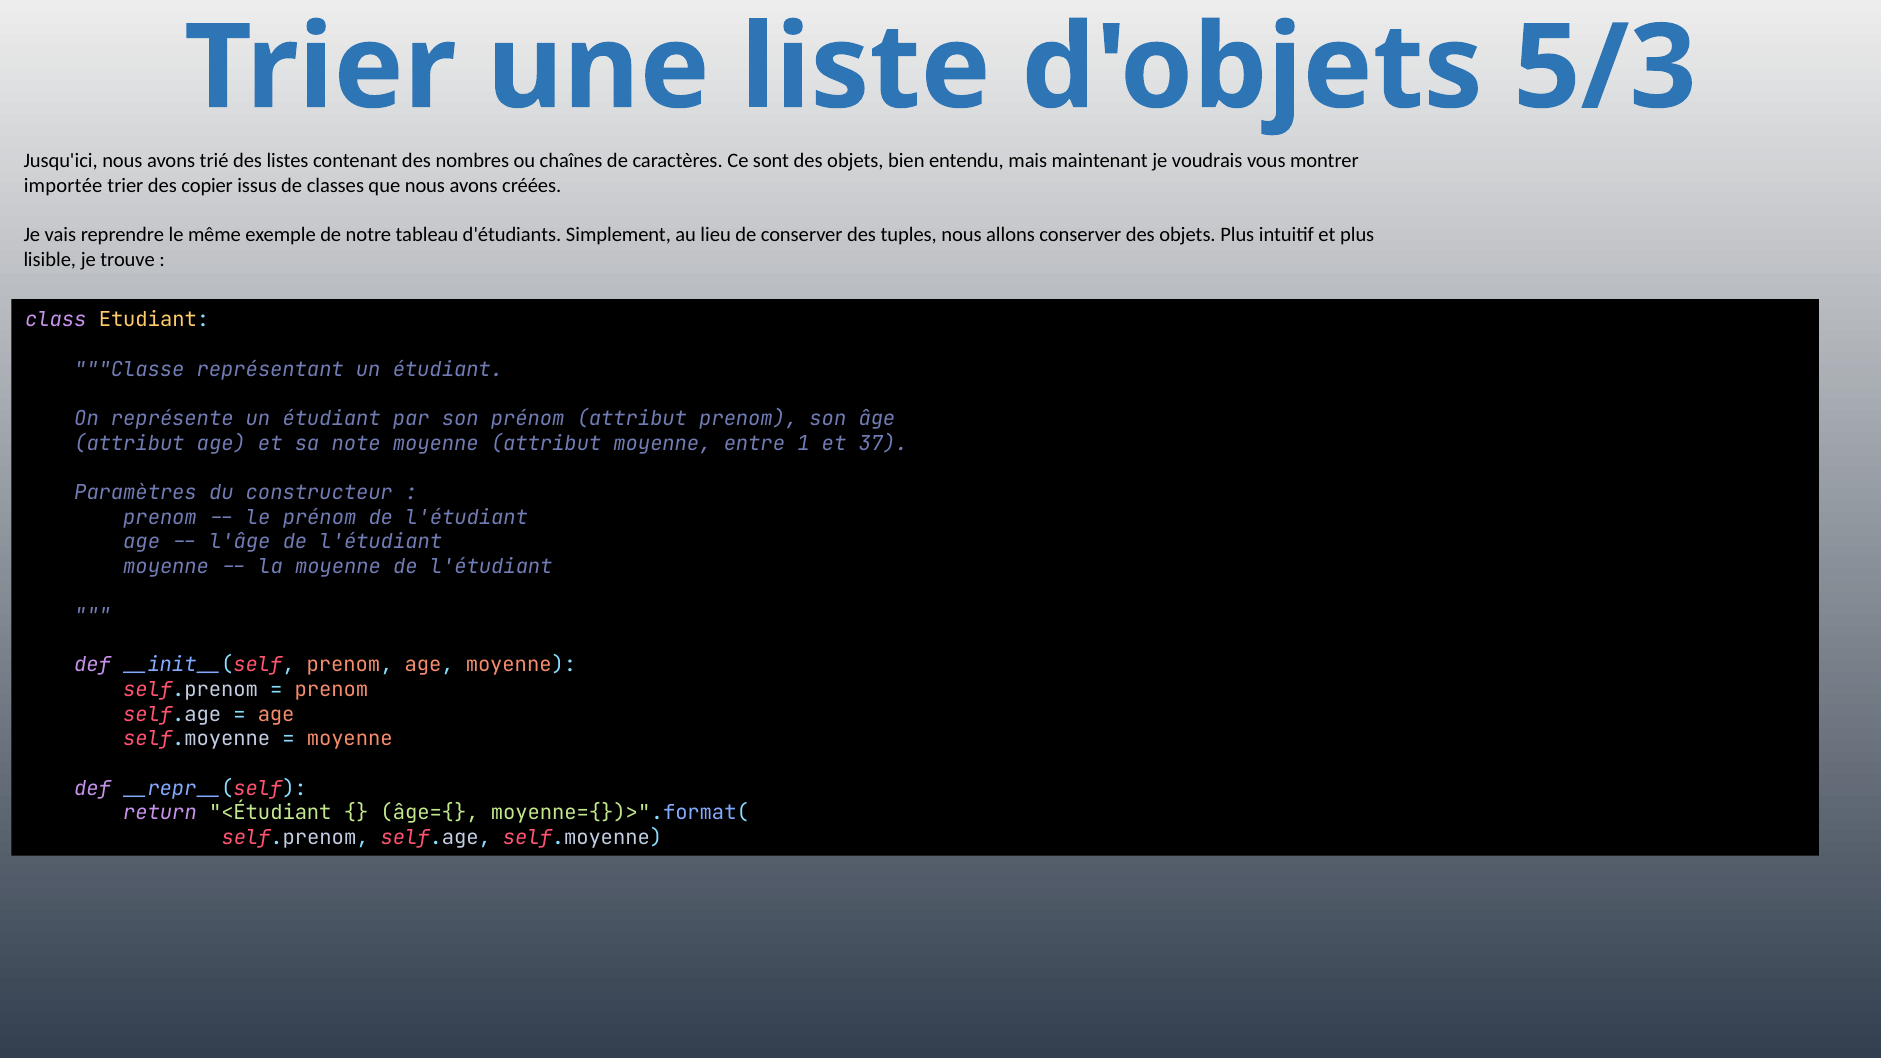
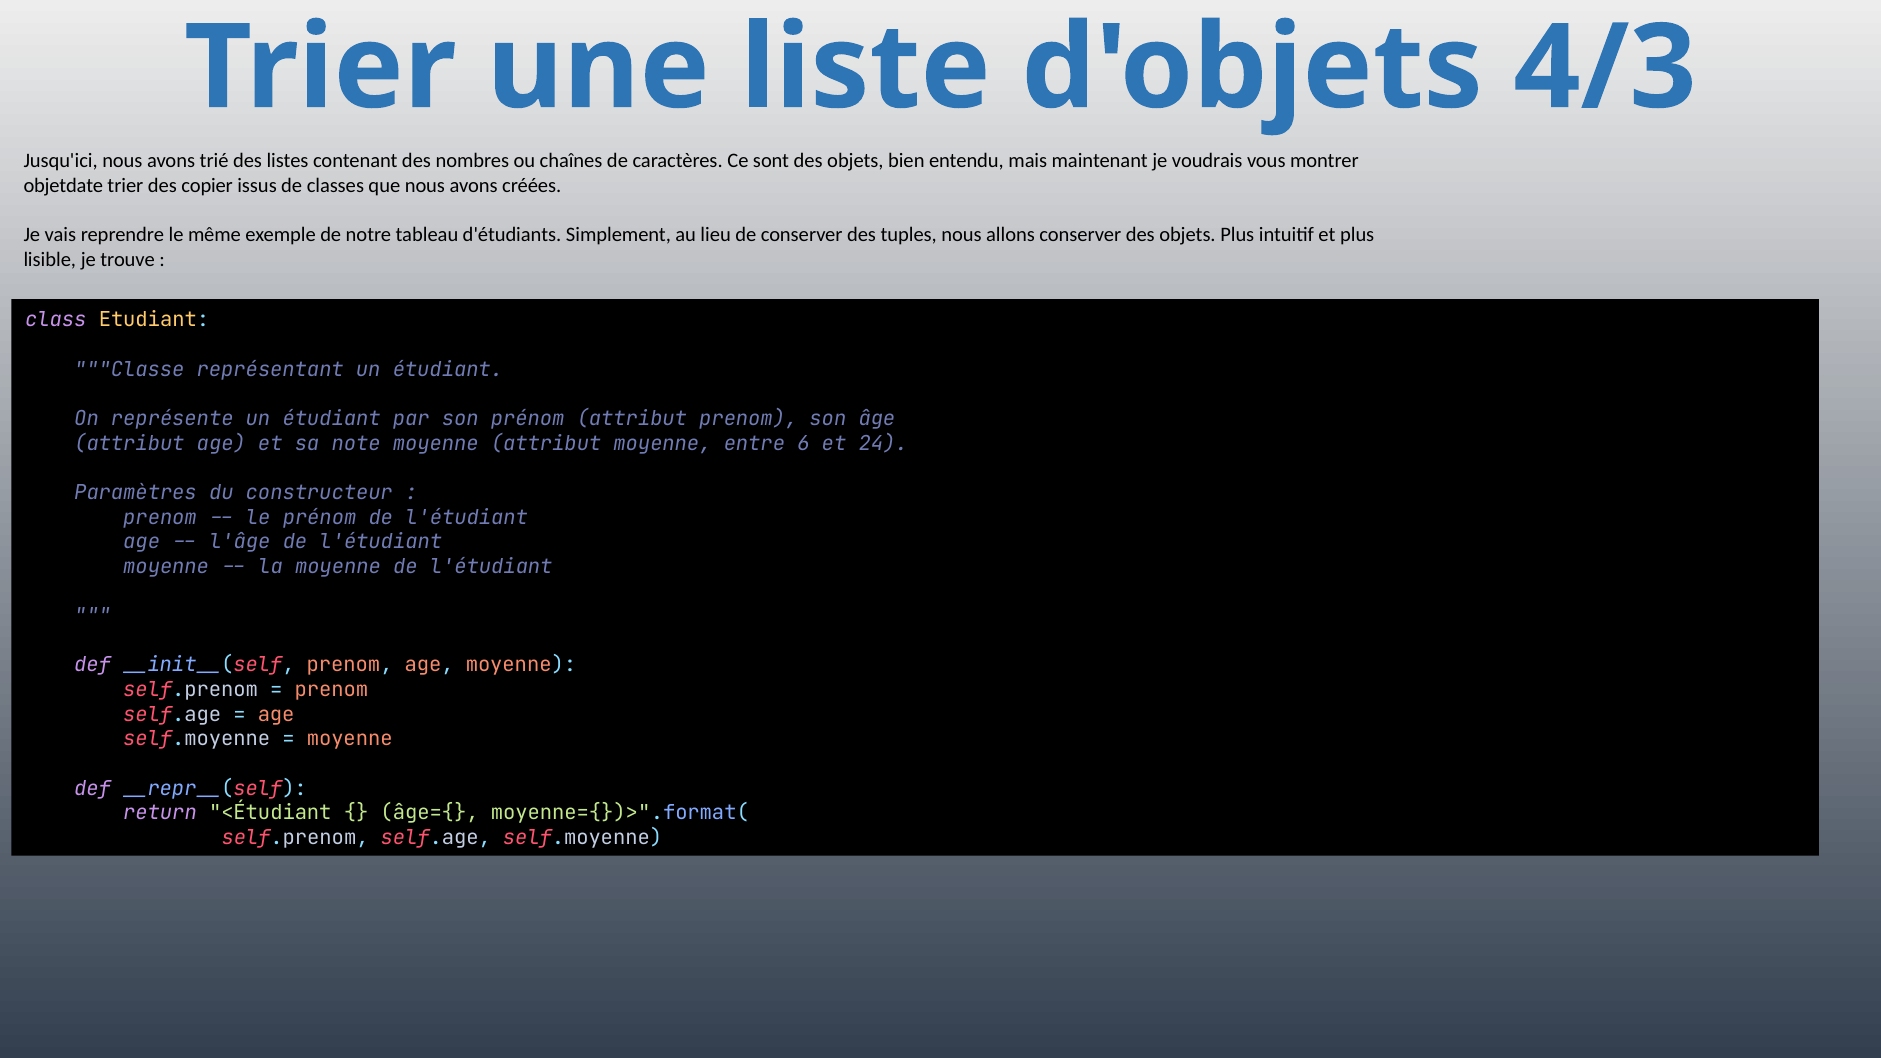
5/3: 5/3 -> 4/3
importée: importée -> objetdate
1: 1 -> 6
37: 37 -> 24
